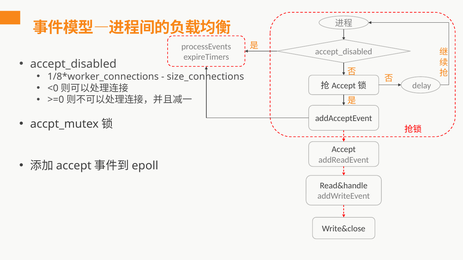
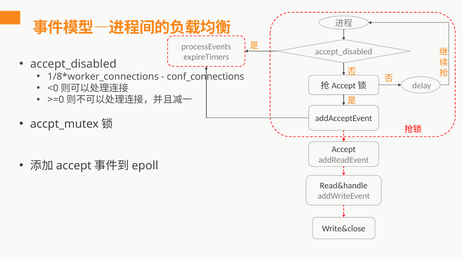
size_connections: size_connections -> conf_connections
